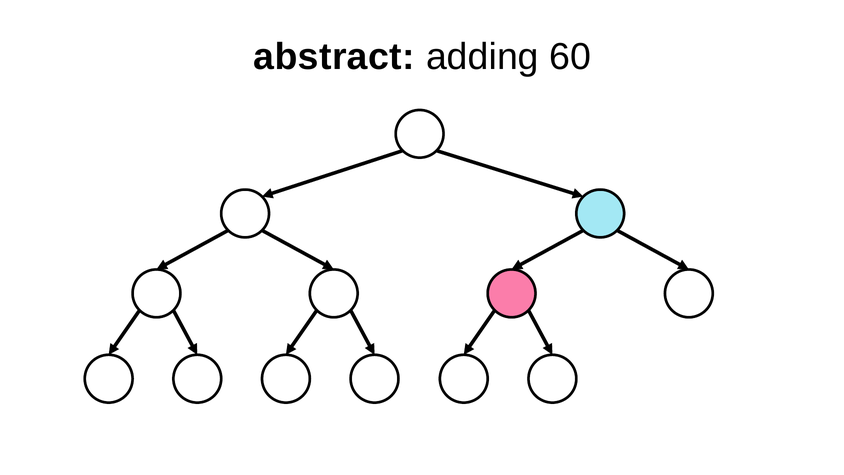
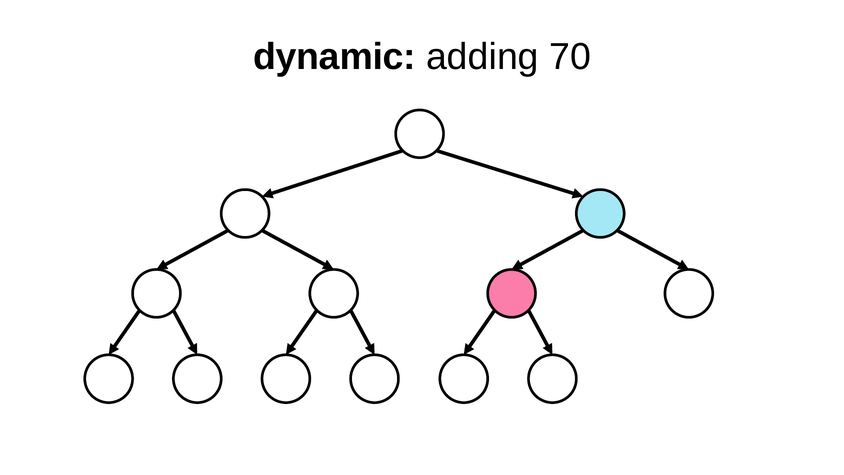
abstract: abstract -> dynamic
60: 60 -> 70
